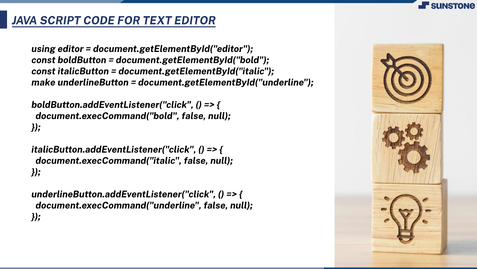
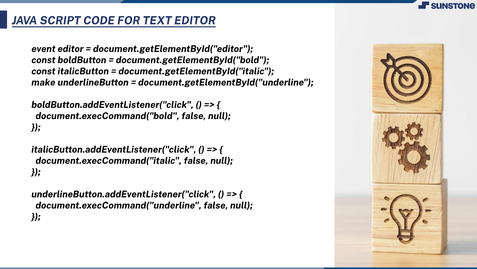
using: using -> event
